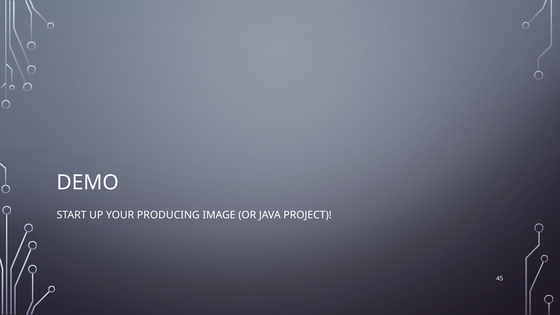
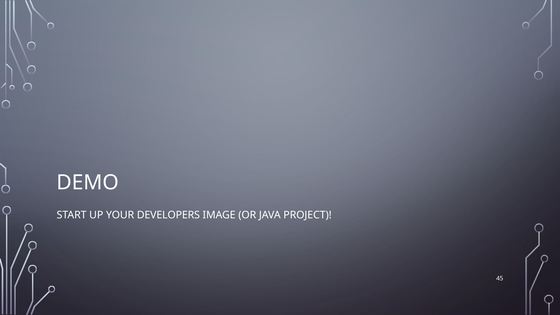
PRODUCING: PRODUCING -> DEVELOPERS
